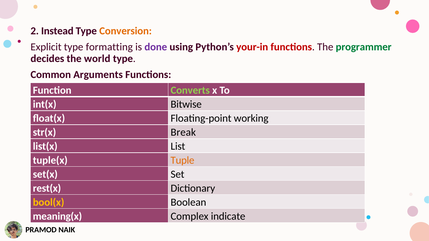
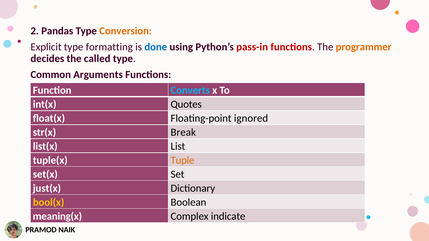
Instead: Instead -> Pandas
done colour: purple -> blue
your-in: your-in -> pass-in
programmer colour: green -> orange
world: world -> called
Converts colour: light green -> light blue
Bitwise: Bitwise -> Quotes
working: working -> ignored
rest(x: rest(x -> just(x
